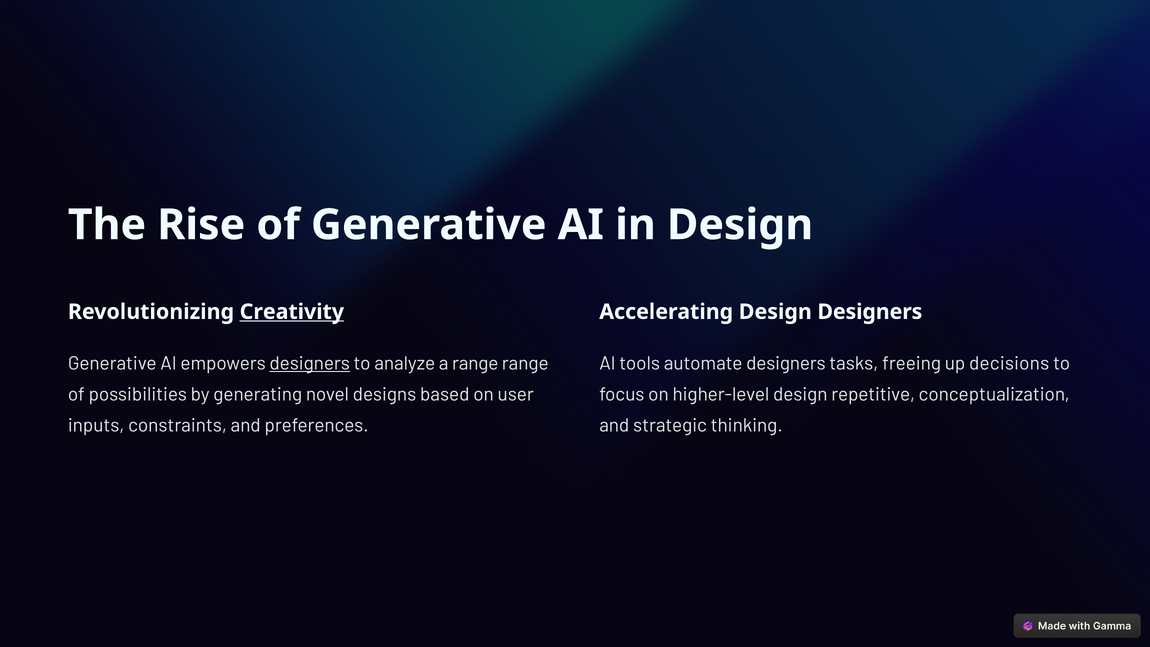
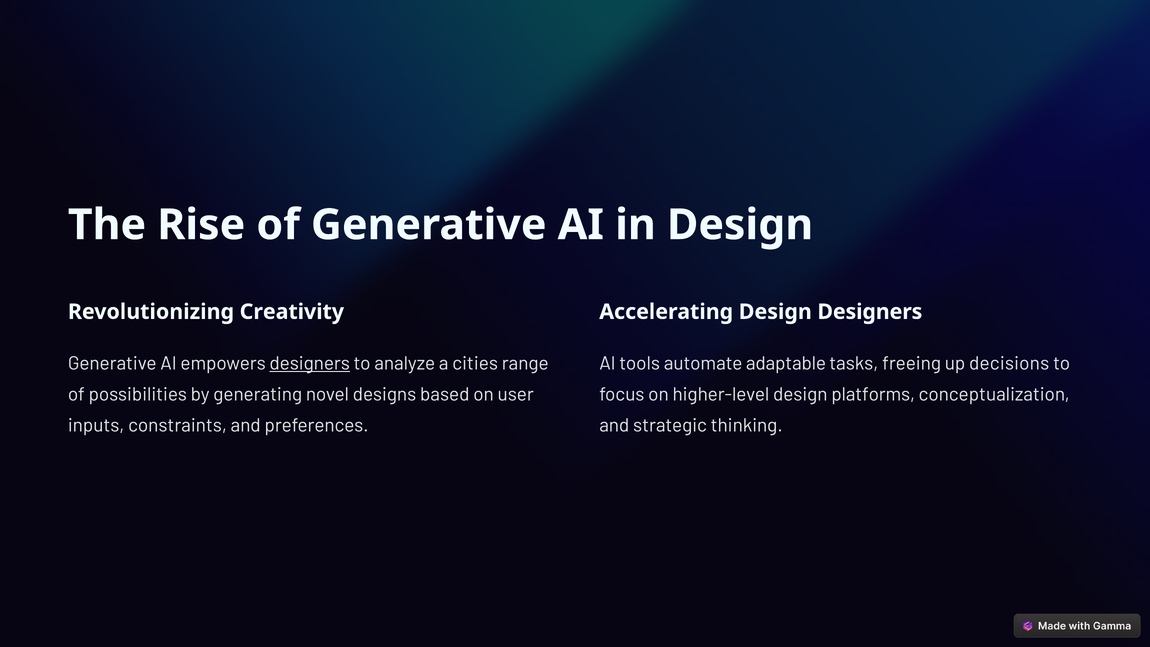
Creativity underline: present -> none
a range: range -> cities
automate designers: designers -> adaptable
repetitive: repetitive -> platforms
